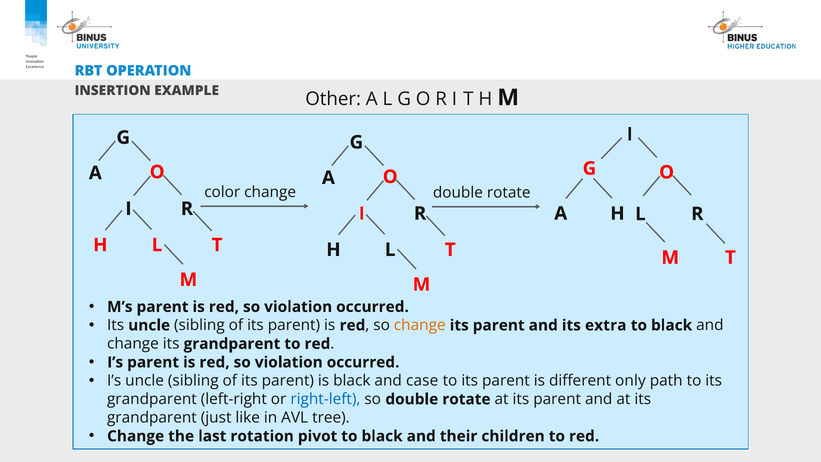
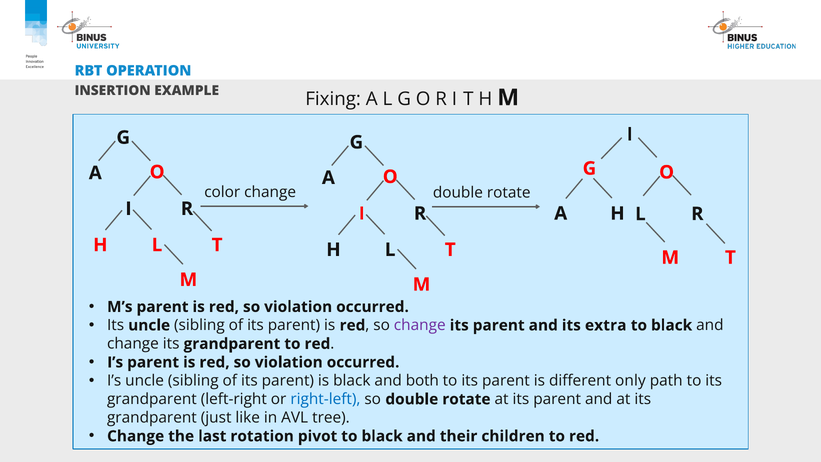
Other: Other -> Fixing
change at (420, 325) colour: orange -> purple
case: case -> both
